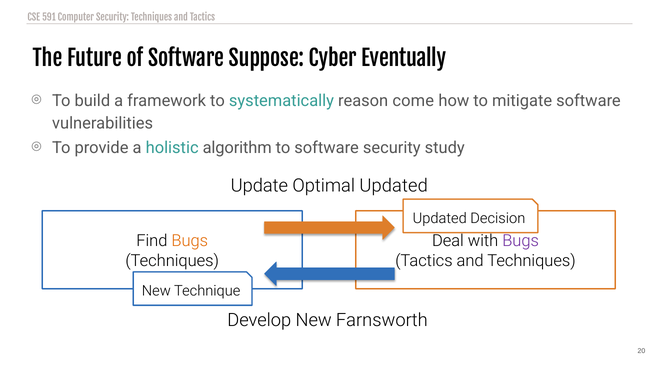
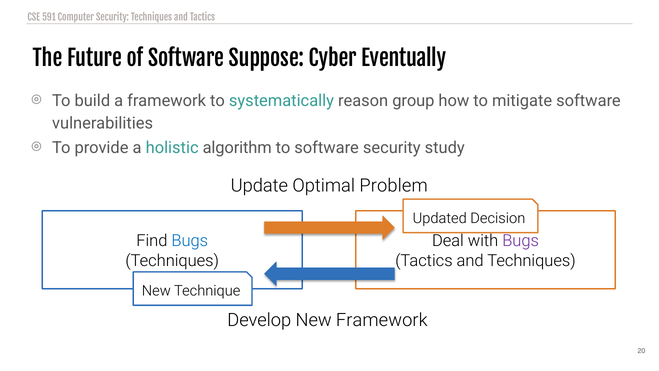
come: come -> group
Optimal Updated: Updated -> Problem
Bugs at (190, 241) colour: orange -> blue
New Farnsworth: Farnsworth -> Framework
